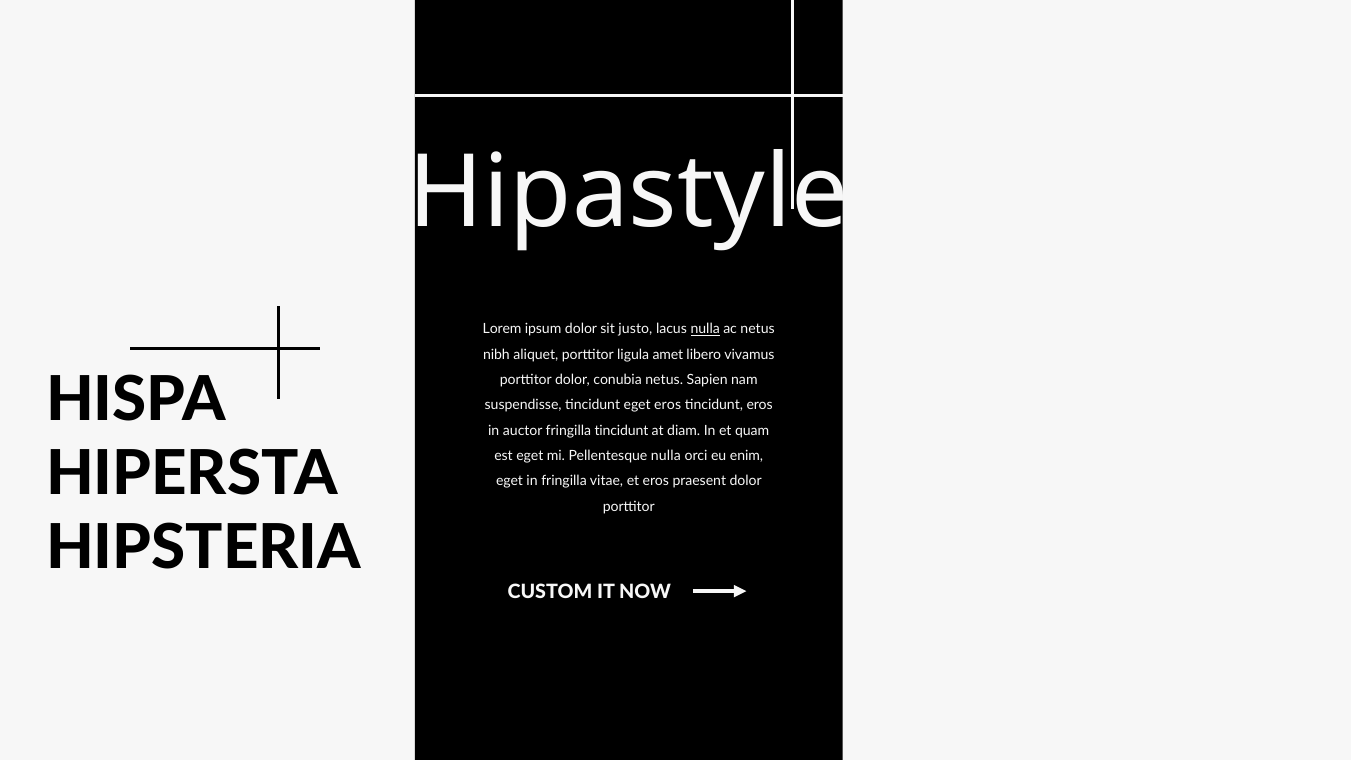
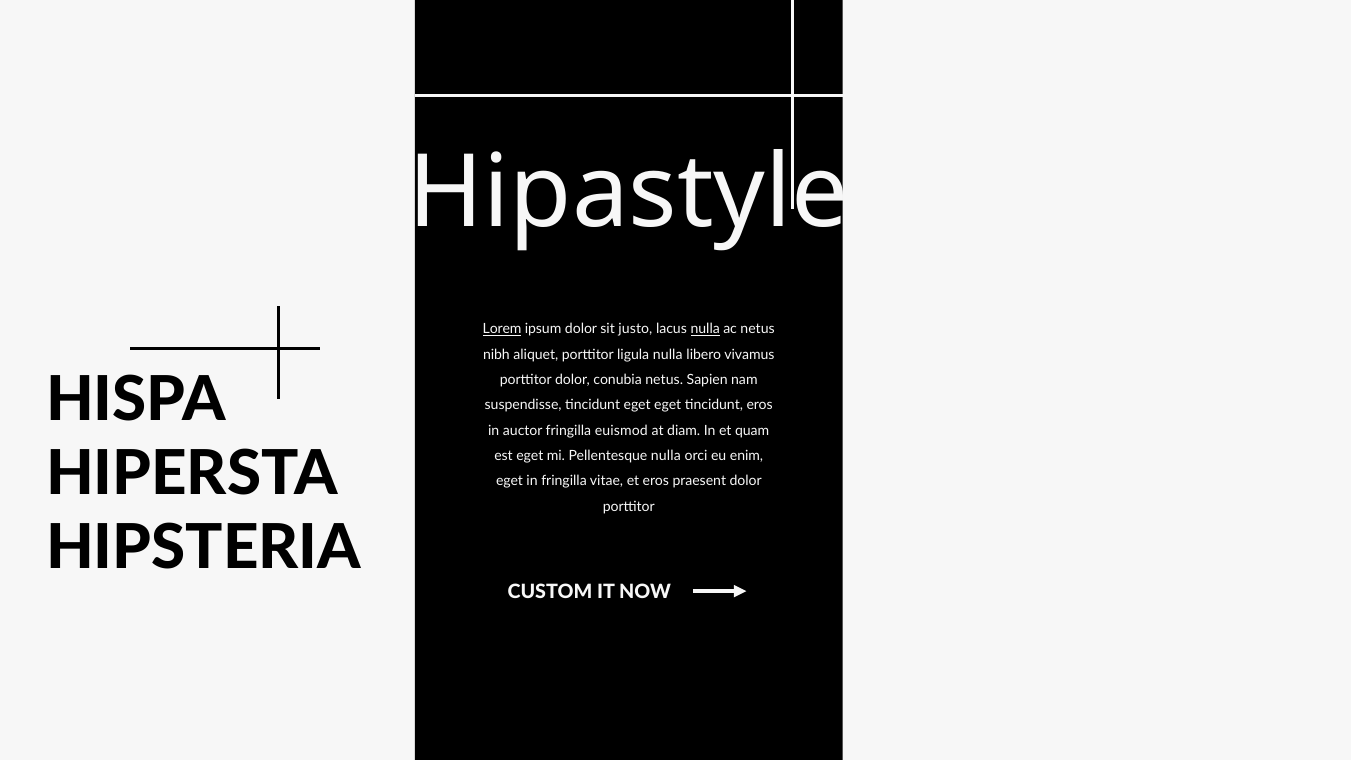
Lorem underline: none -> present
ligula amet: amet -> nulla
eget eros: eros -> eget
fringilla tincidunt: tincidunt -> euismod
